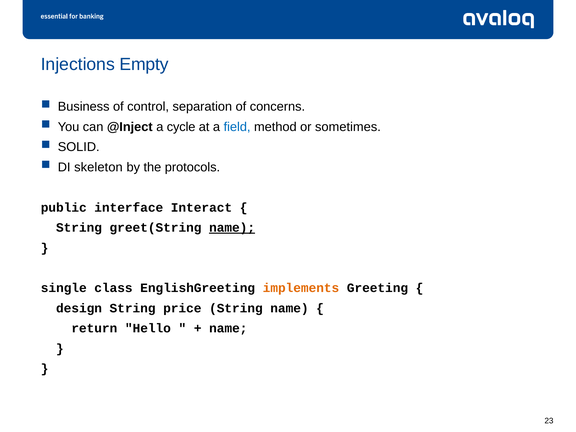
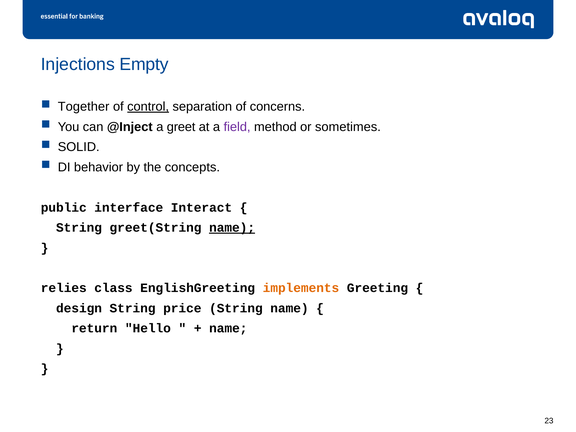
Business: Business -> Together
control underline: none -> present
cycle: cycle -> greet
field colour: blue -> purple
skeleton: skeleton -> behavior
protocols: protocols -> concepts
single: single -> relies
